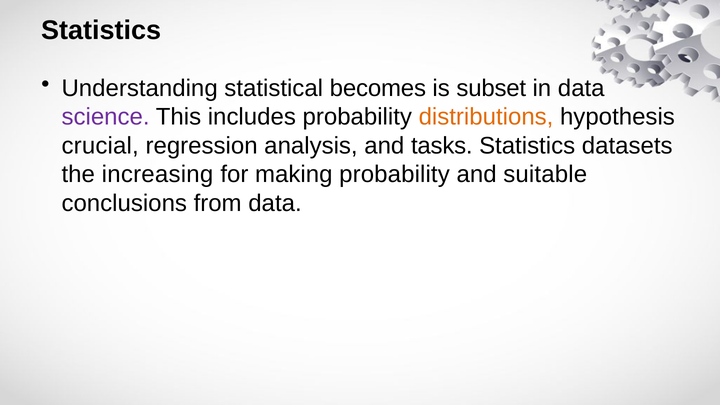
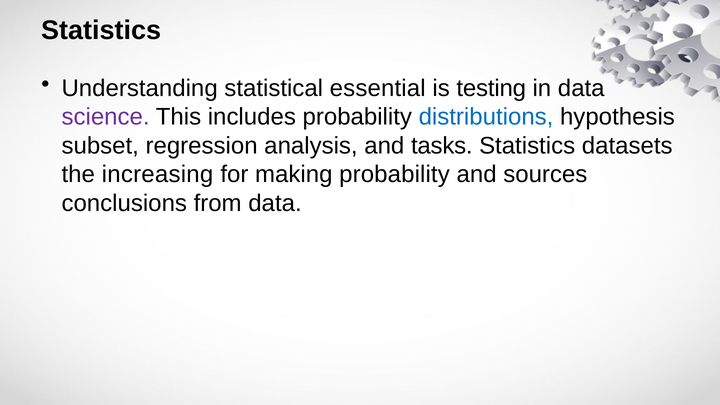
becomes: becomes -> essential
subset: subset -> testing
distributions colour: orange -> blue
crucial: crucial -> subset
suitable: suitable -> sources
